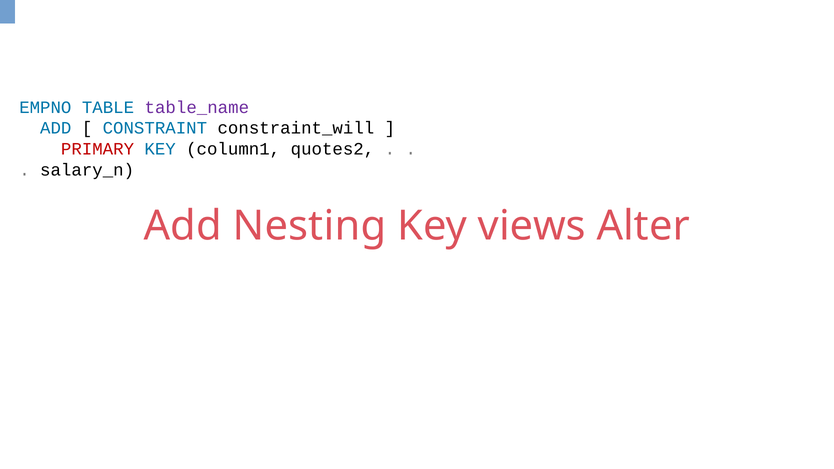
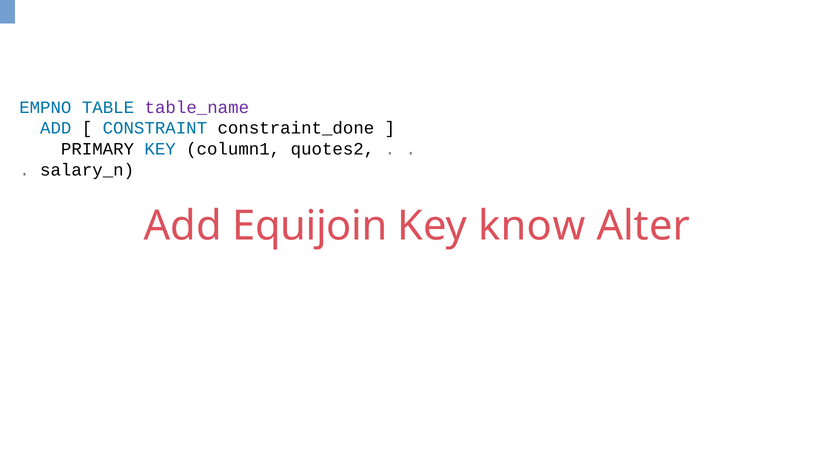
constraint_will: constraint_will -> constraint_done
PRIMARY colour: red -> black
Nesting: Nesting -> Equijoin
views: views -> know
